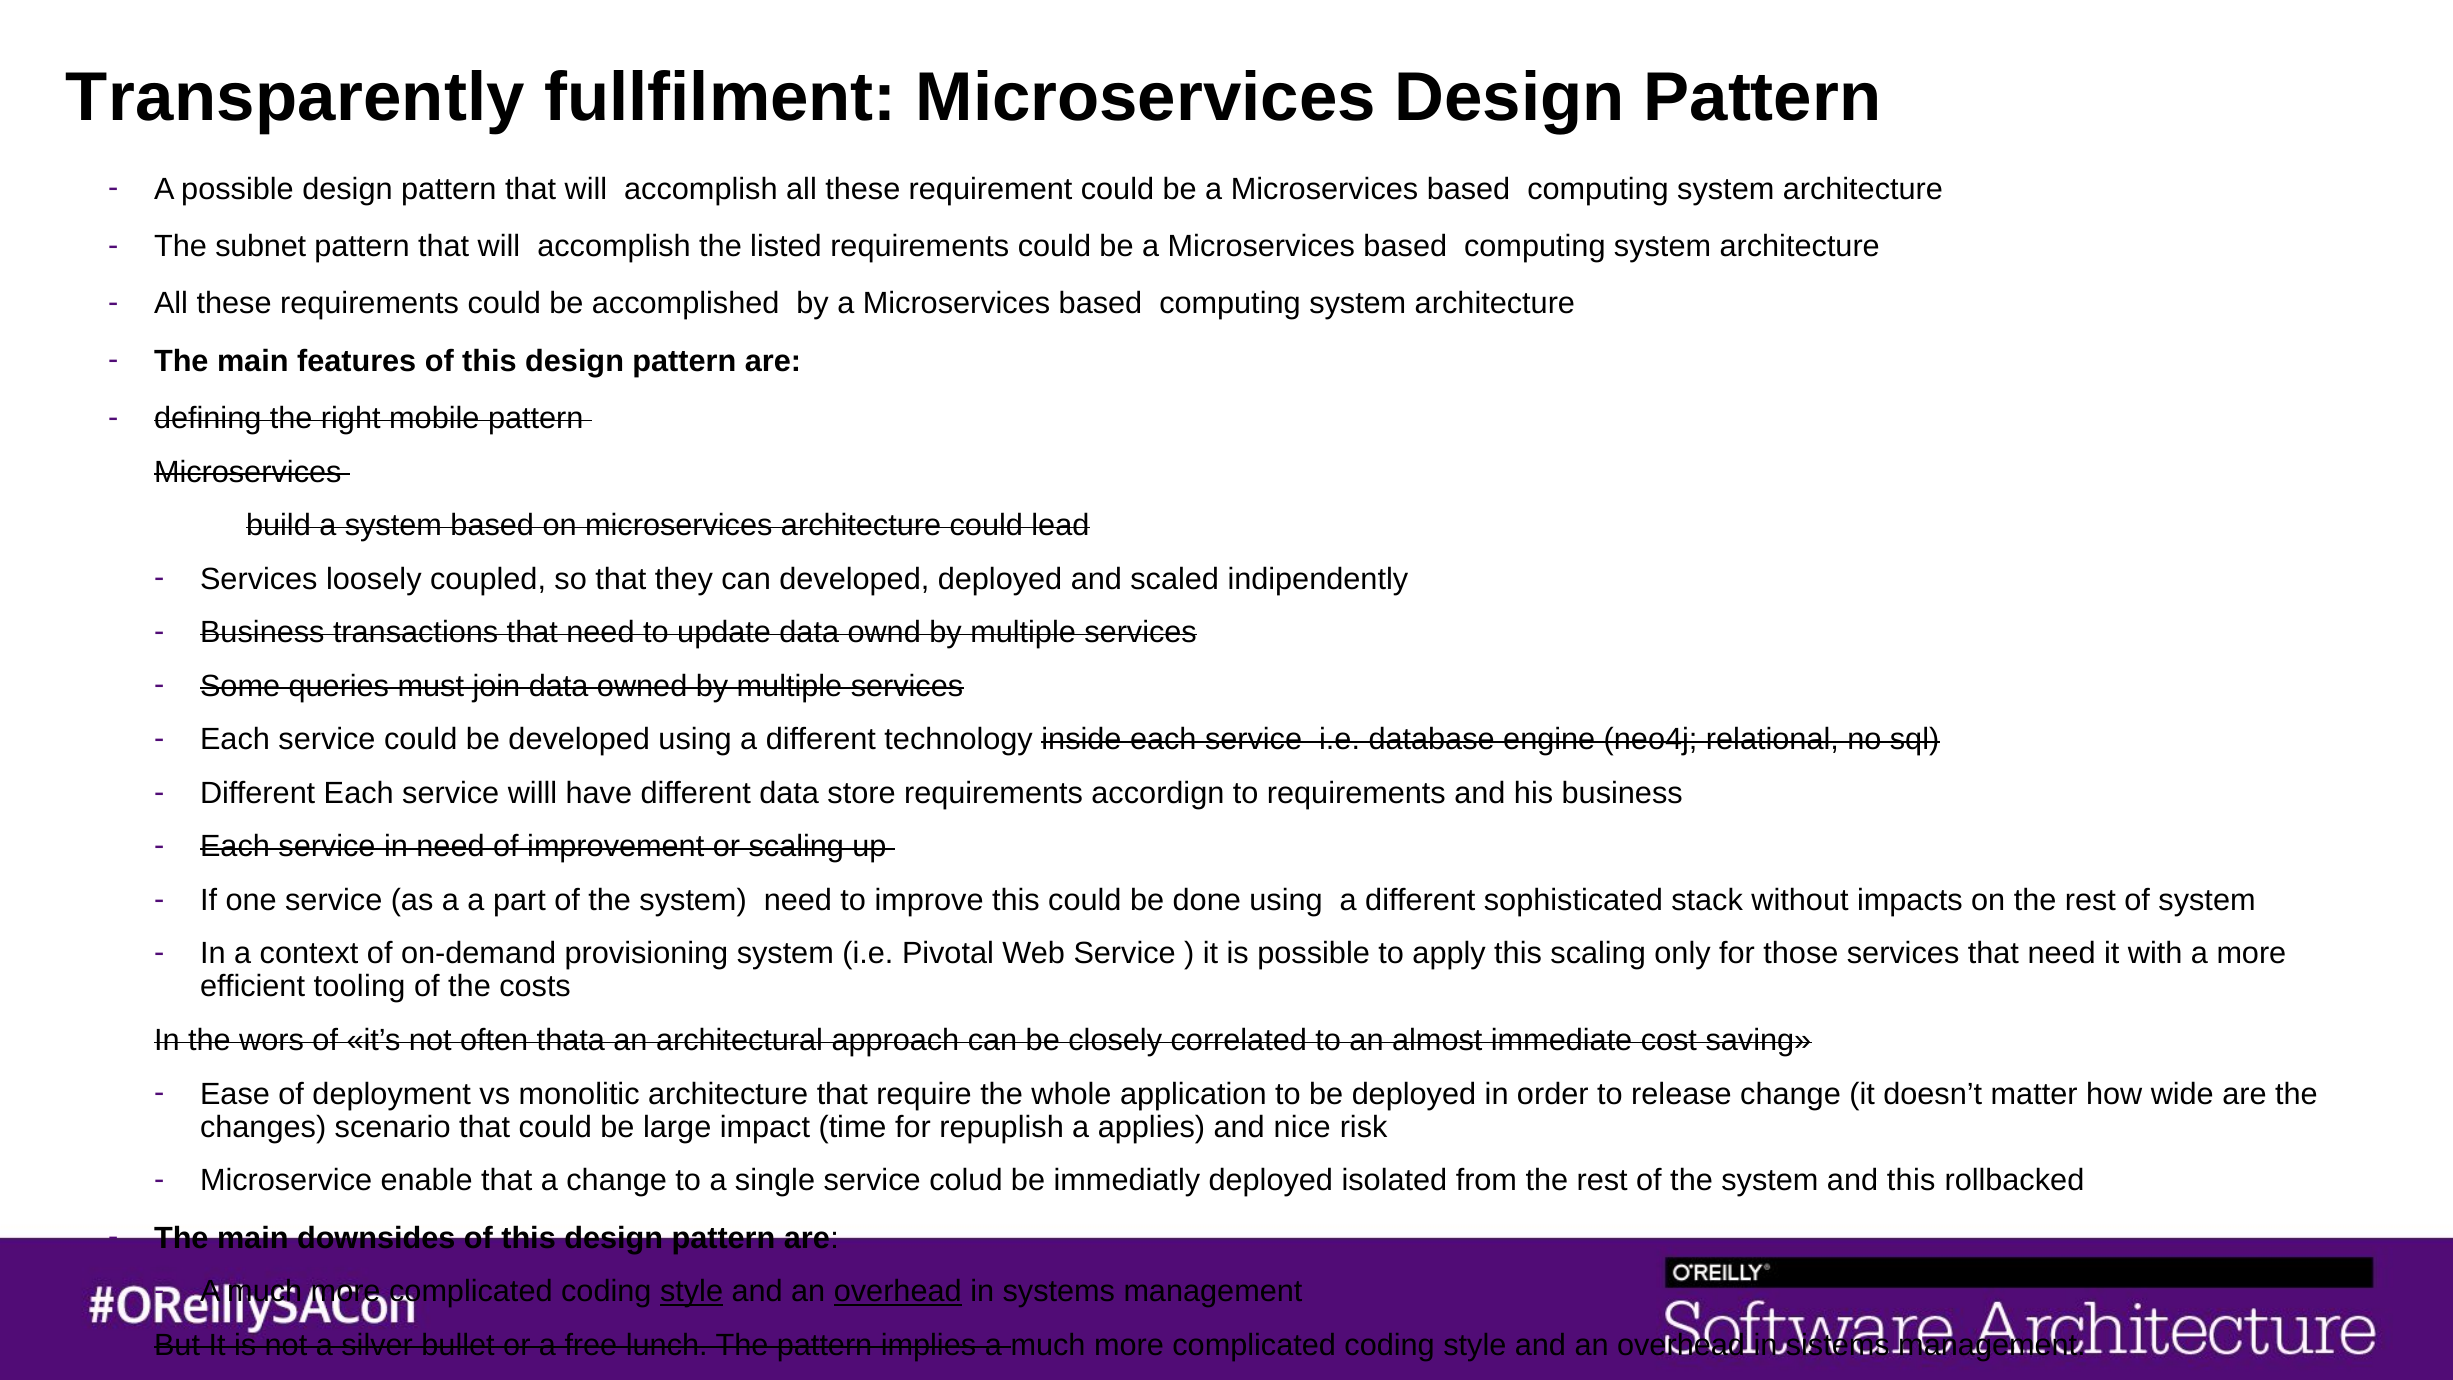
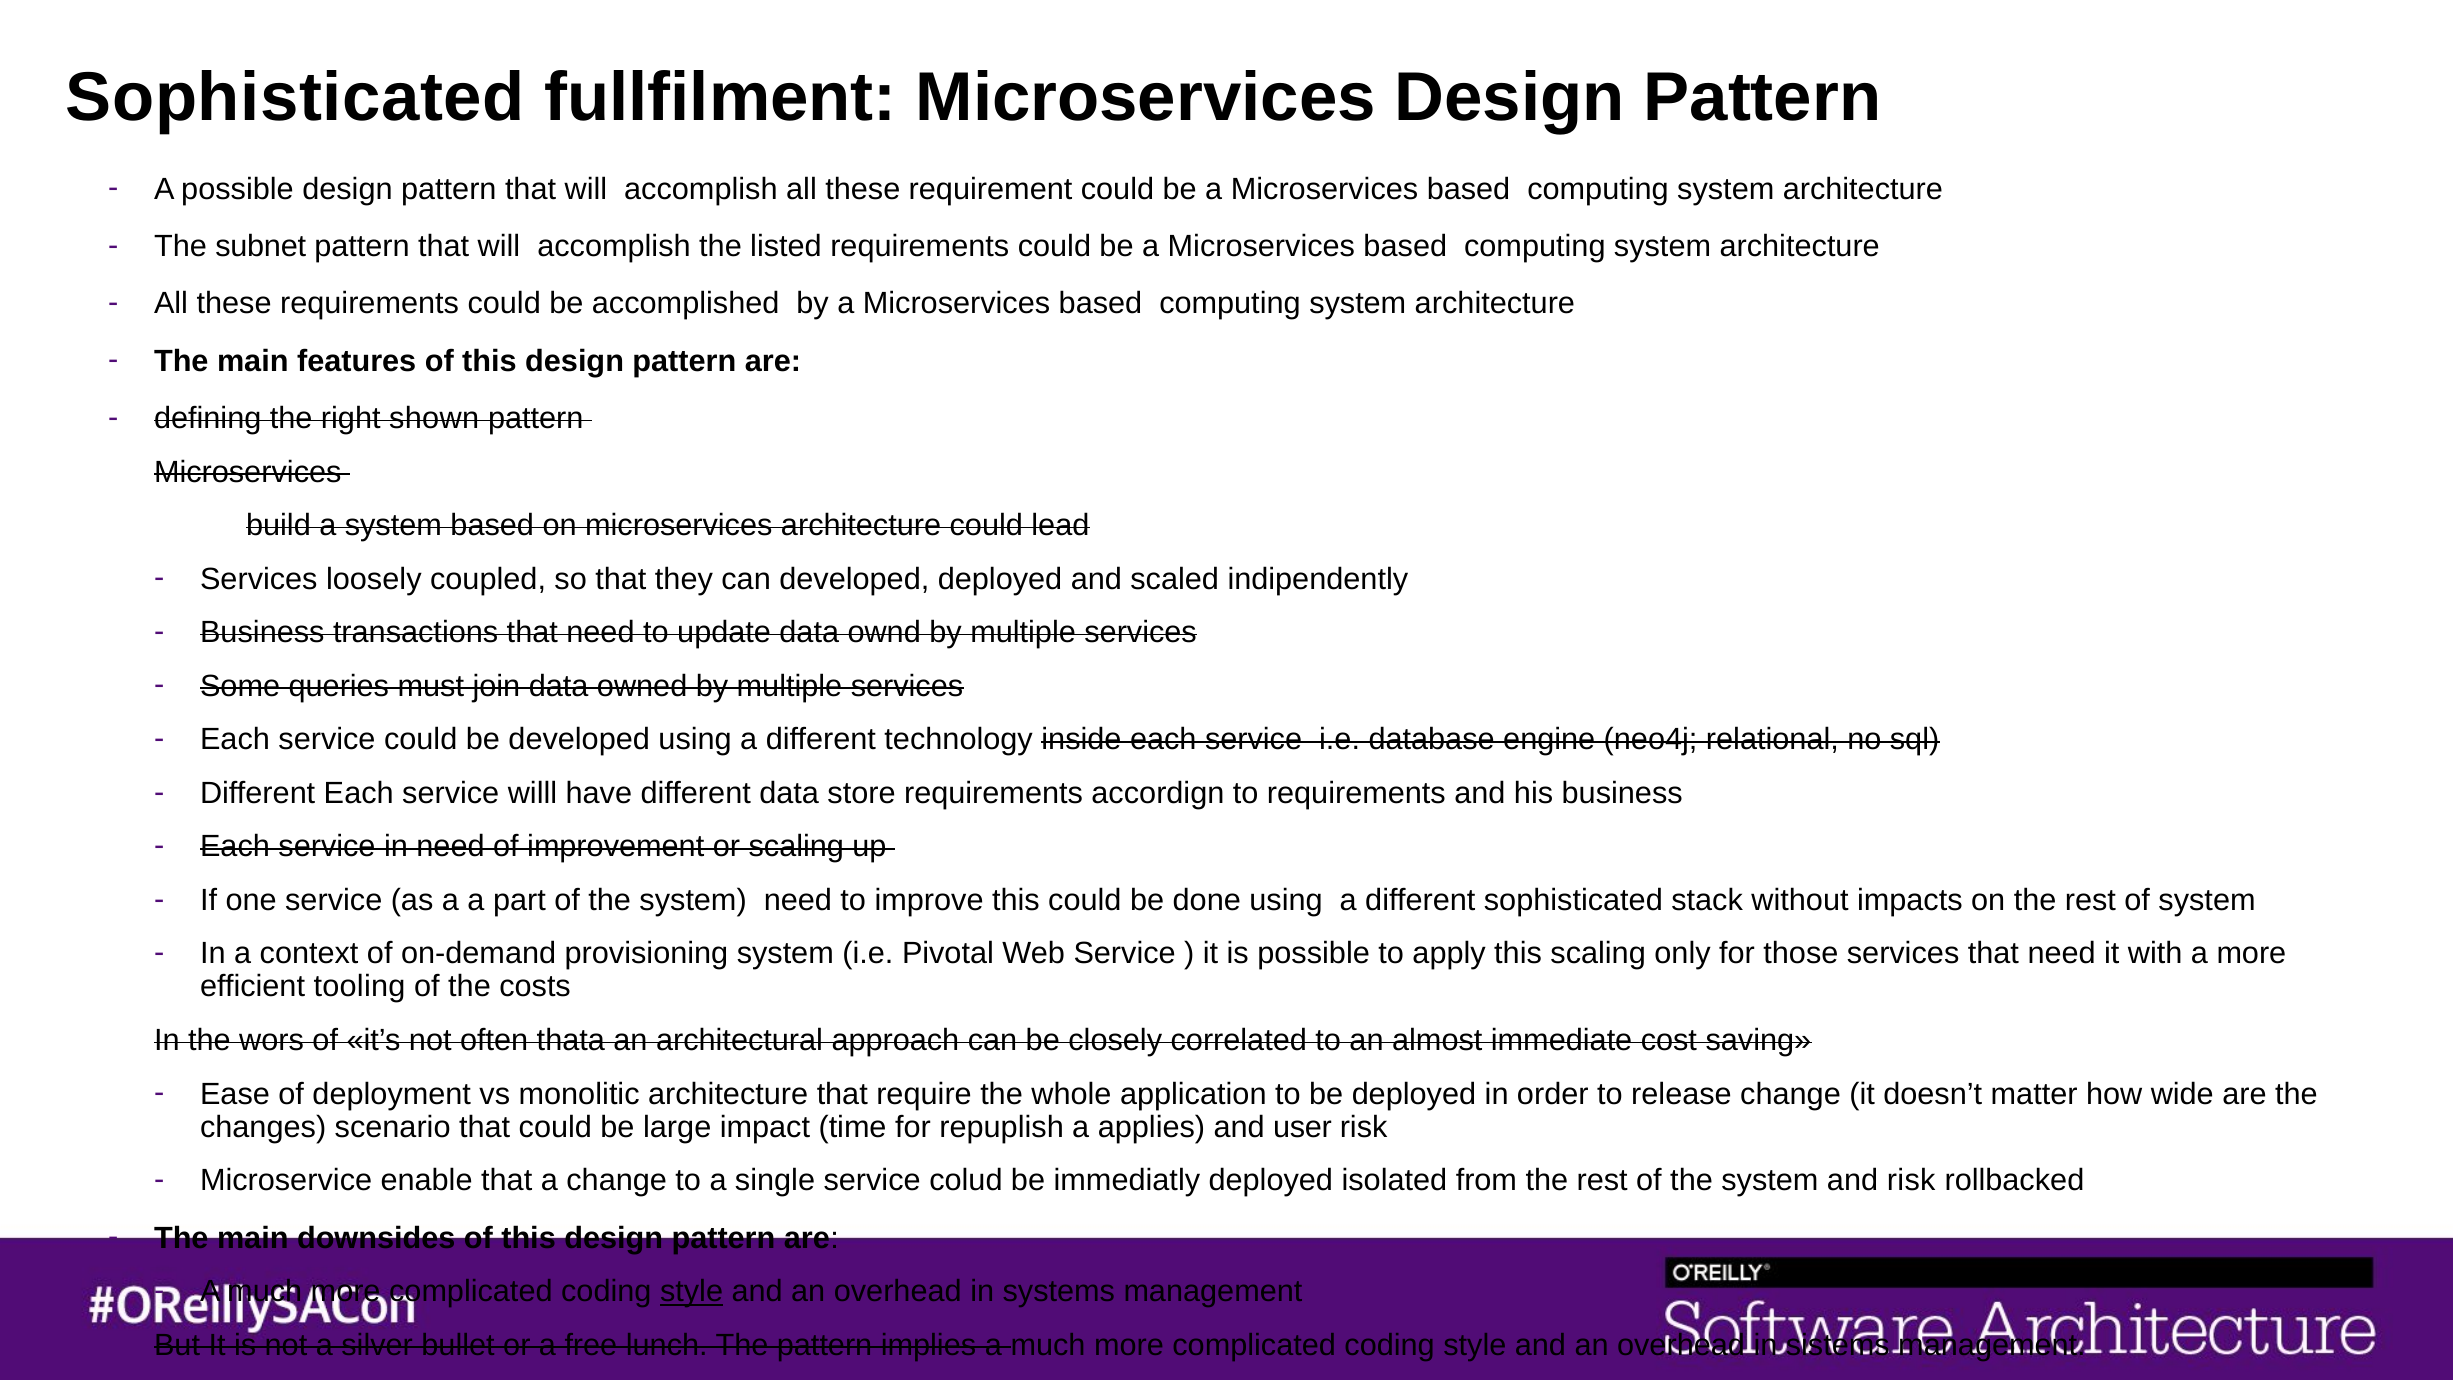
Transparently at (296, 97): Transparently -> Sophisticated
mobile: mobile -> shown
nice: nice -> user
and this: this -> risk
overhead at (898, 1291) underline: present -> none
